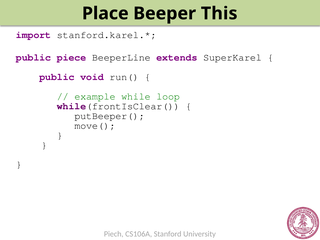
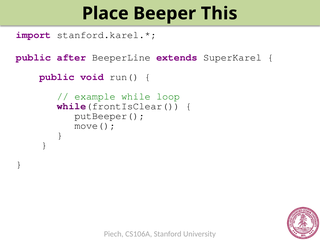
piece: piece -> after
